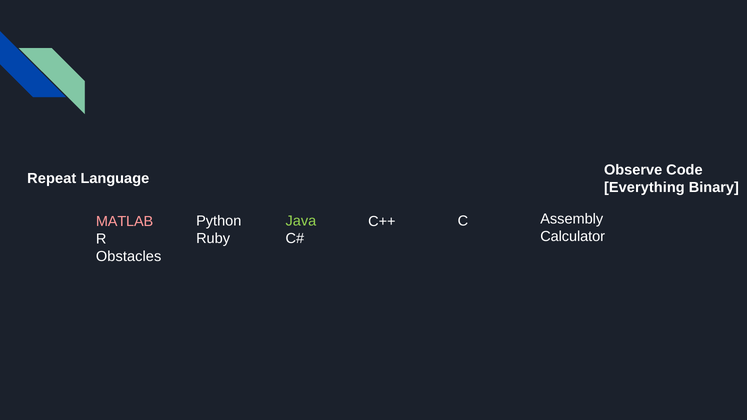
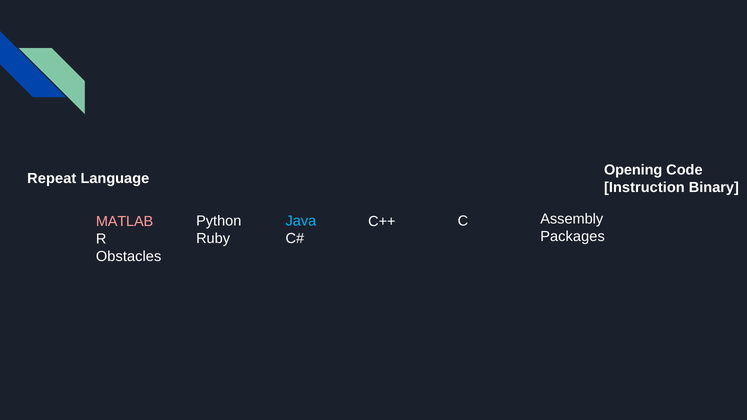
Observe: Observe -> Opening
Everything: Everything -> Instruction
Java colour: light green -> light blue
Calculator: Calculator -> Packages
